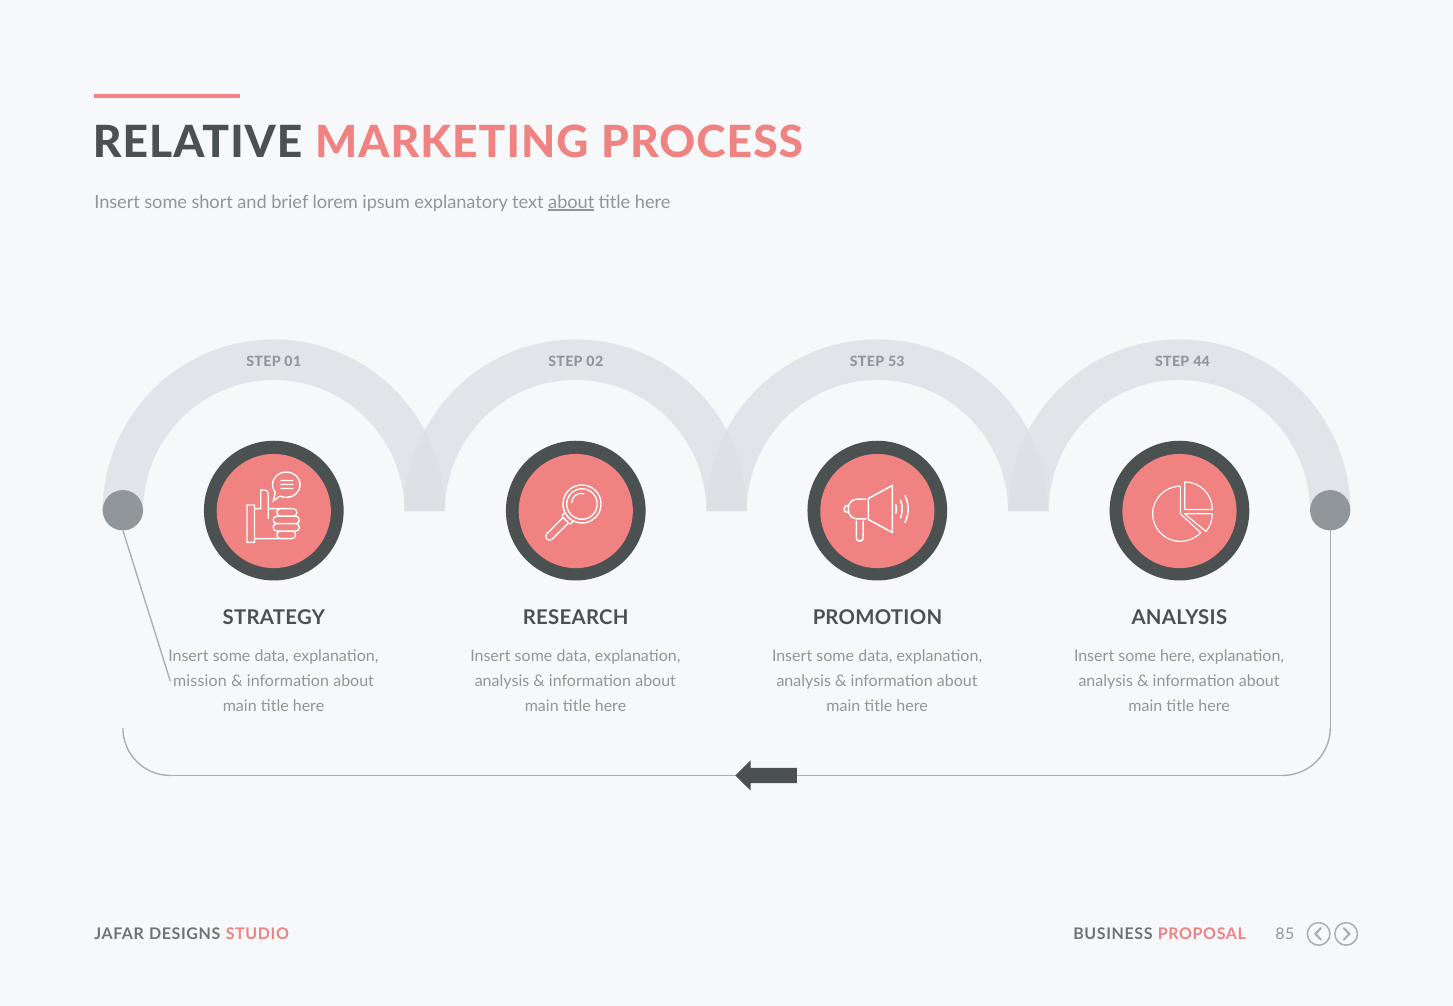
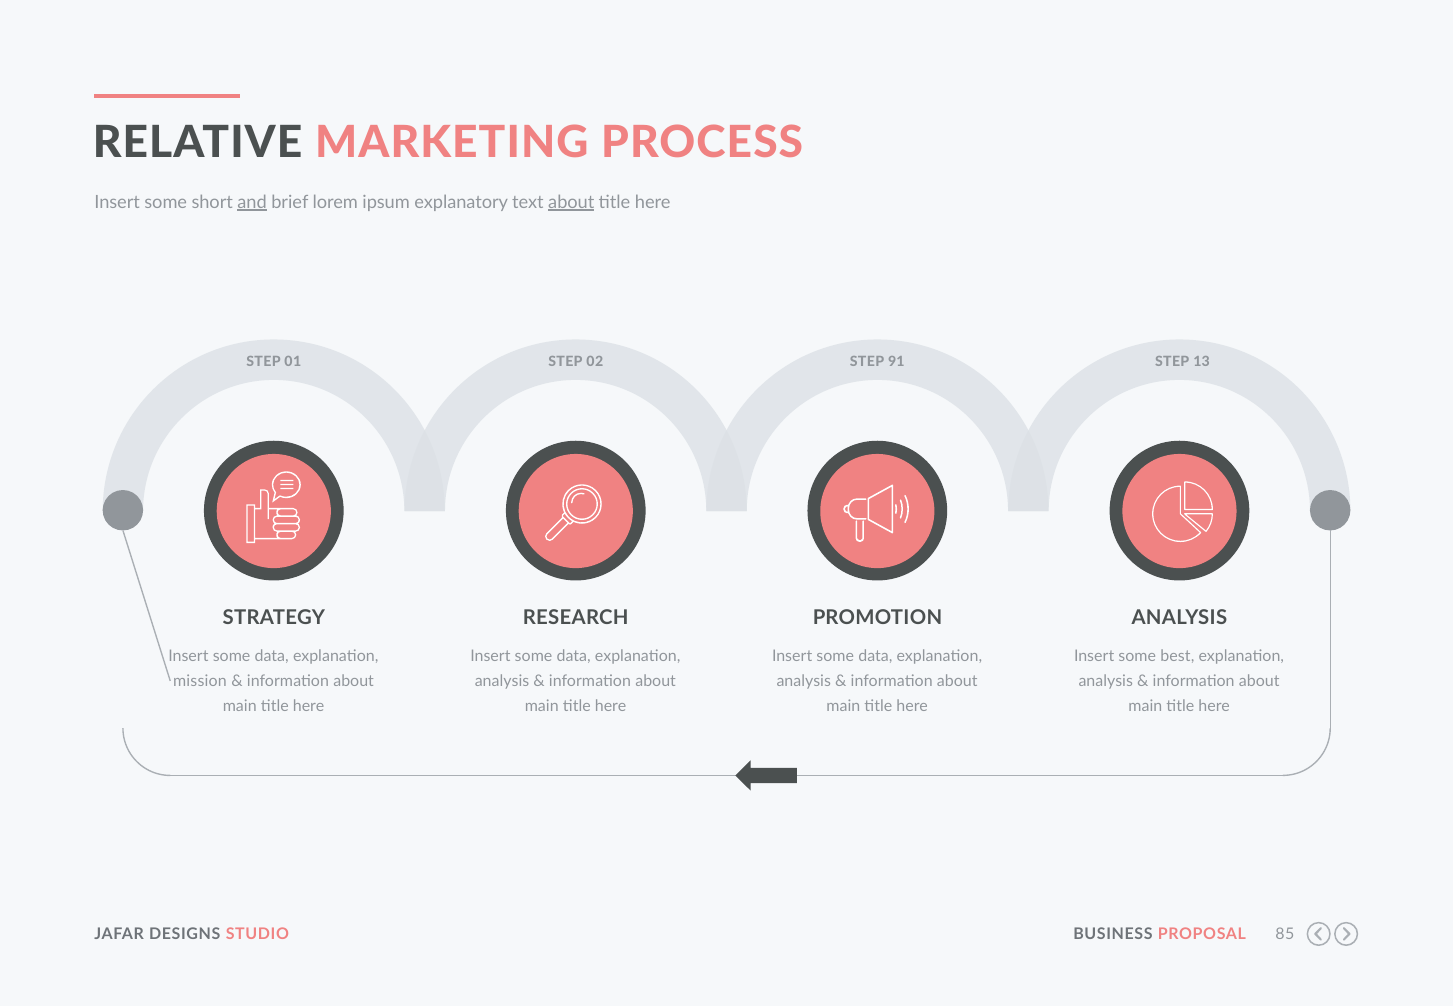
and underline: none -> present
53: 53 -> 91
44: 44 -> 13
some here: here -> best
